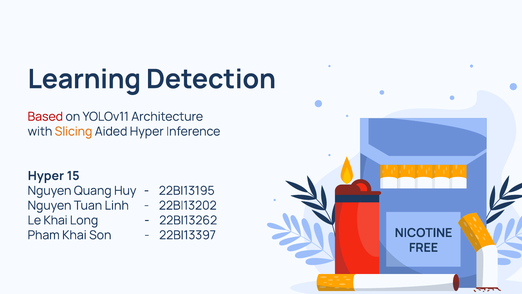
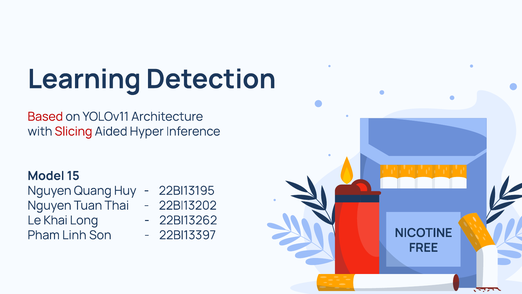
Slicing colour: orange -> red
Hyper at (46, 176): Hyper -> Model
Linh: Linh -> Thai
Pham Khai: Khai -> Linh
